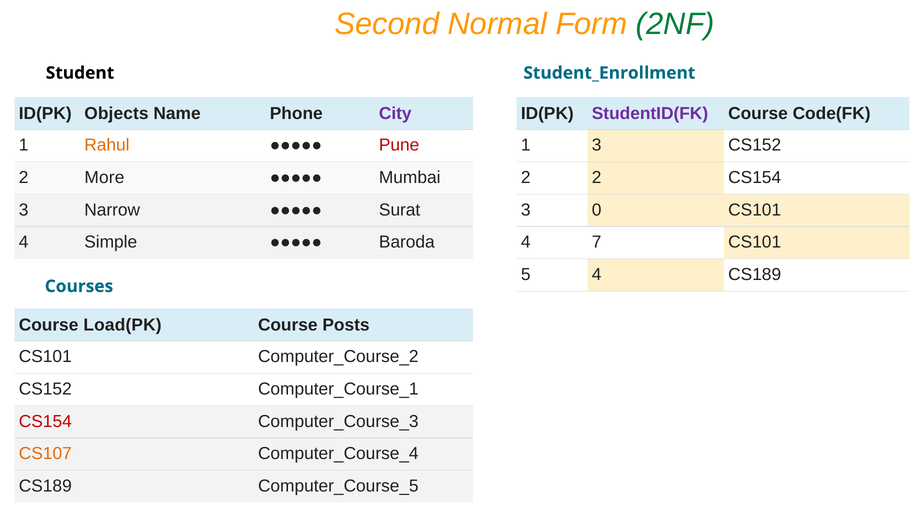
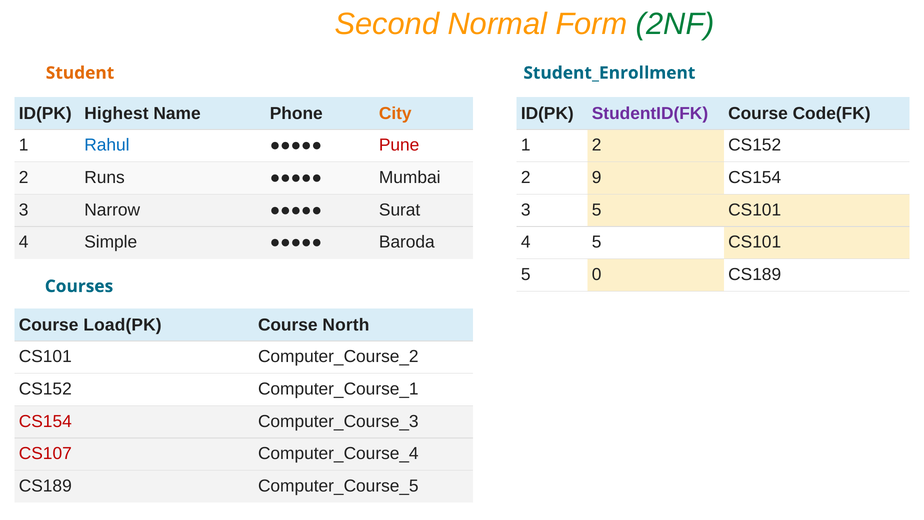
Student colour: black -> orange
Objects: Objects -> Highest
City colour: purple -> orange
Rahul colour: orange -> blue
1 3: 3 -> 2
More: More -> Runs
2 2: 2 -> 9
3 0: 0 -> 5
4 7: 7 -> 5
5 4: 4 -> 0
Posts: Posts -> North
CS107 colour: orange -> red
